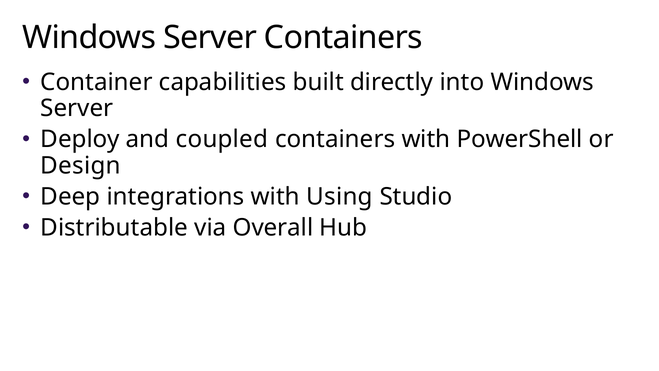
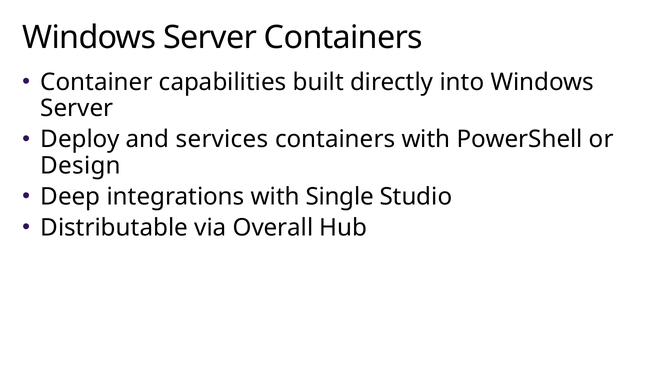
coupled: coupled -> services
Using: Using -> Single
